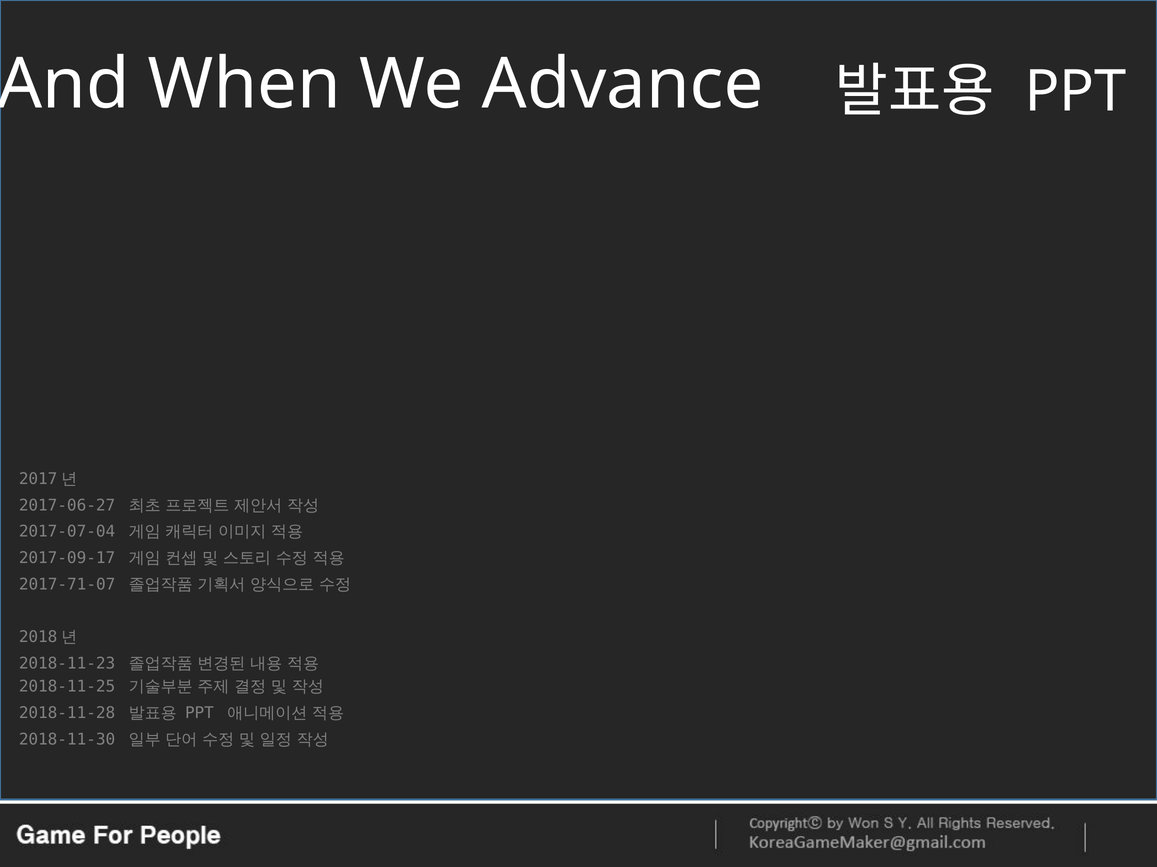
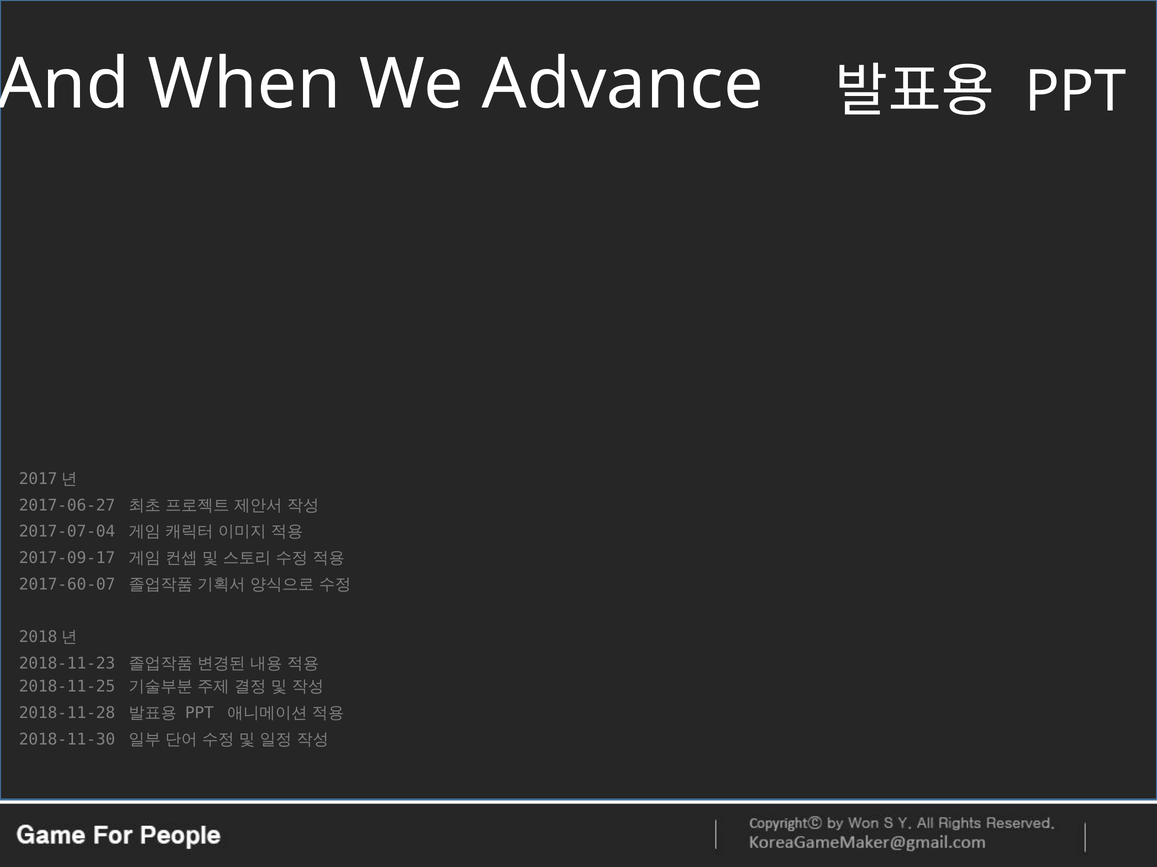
2017-71-07: 2017-71-07 -> 2017-60-07
